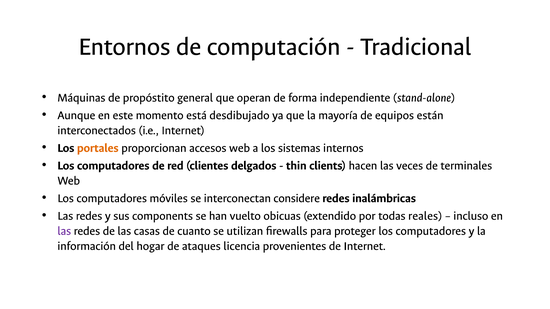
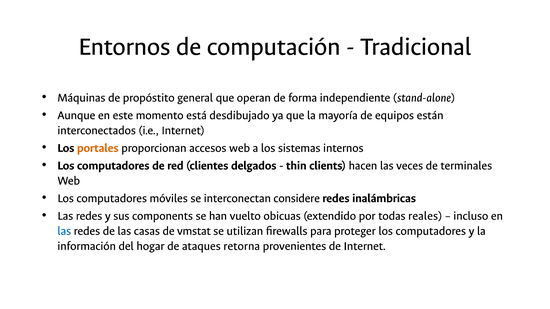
las at (64, 231) colour: purple -> blue
cuanto: cuanto -> vmstat
licencia: licencia -> retorna
